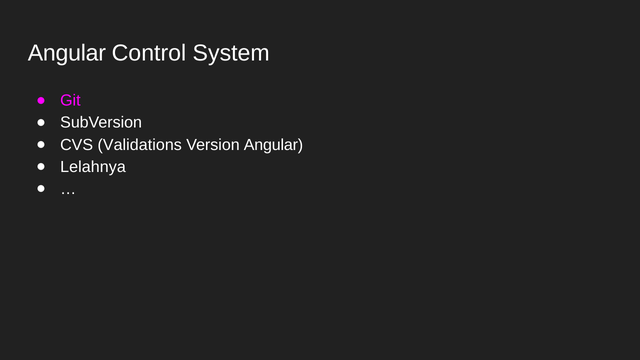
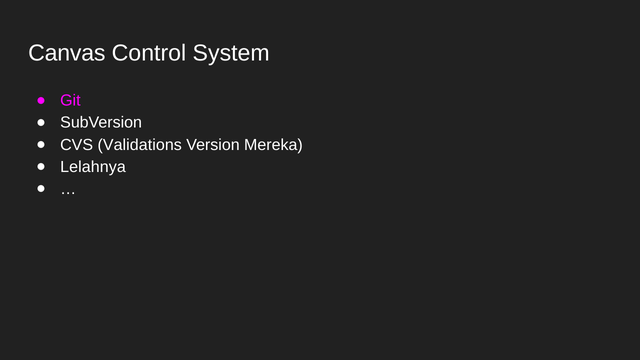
Angular at (67, 53): Angular -> Canvas
Version Angular: Angular -> Mereka
